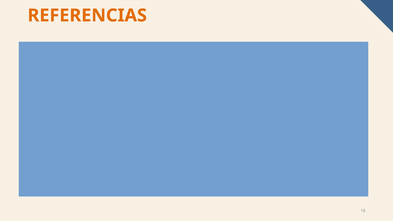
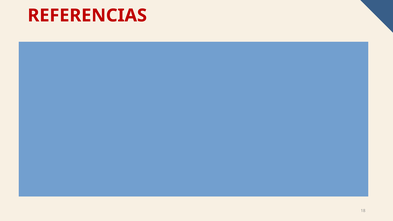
REFERENCIAS colour: orange -> red
